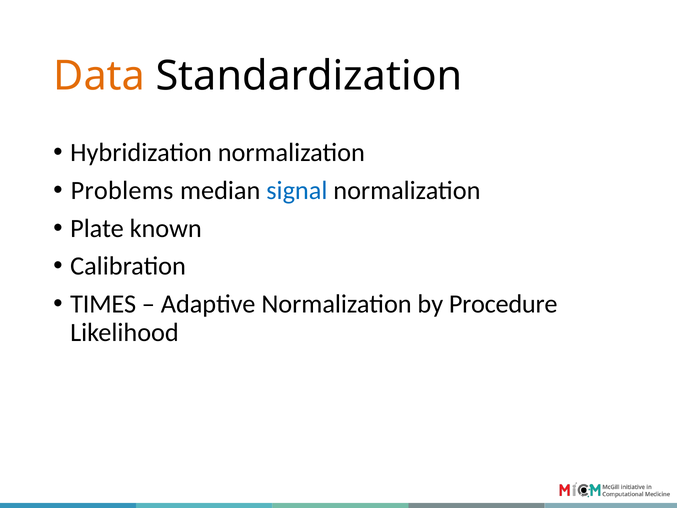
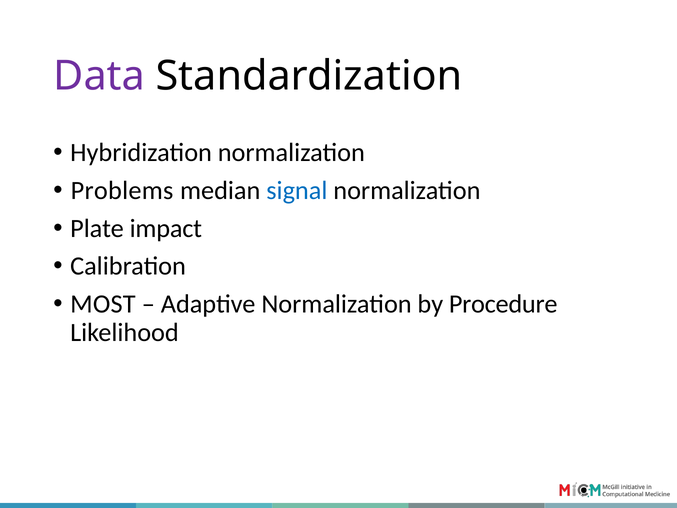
Data colour: orange -> purple
known: known -> impact
TIMES: TIMES -> MOST
